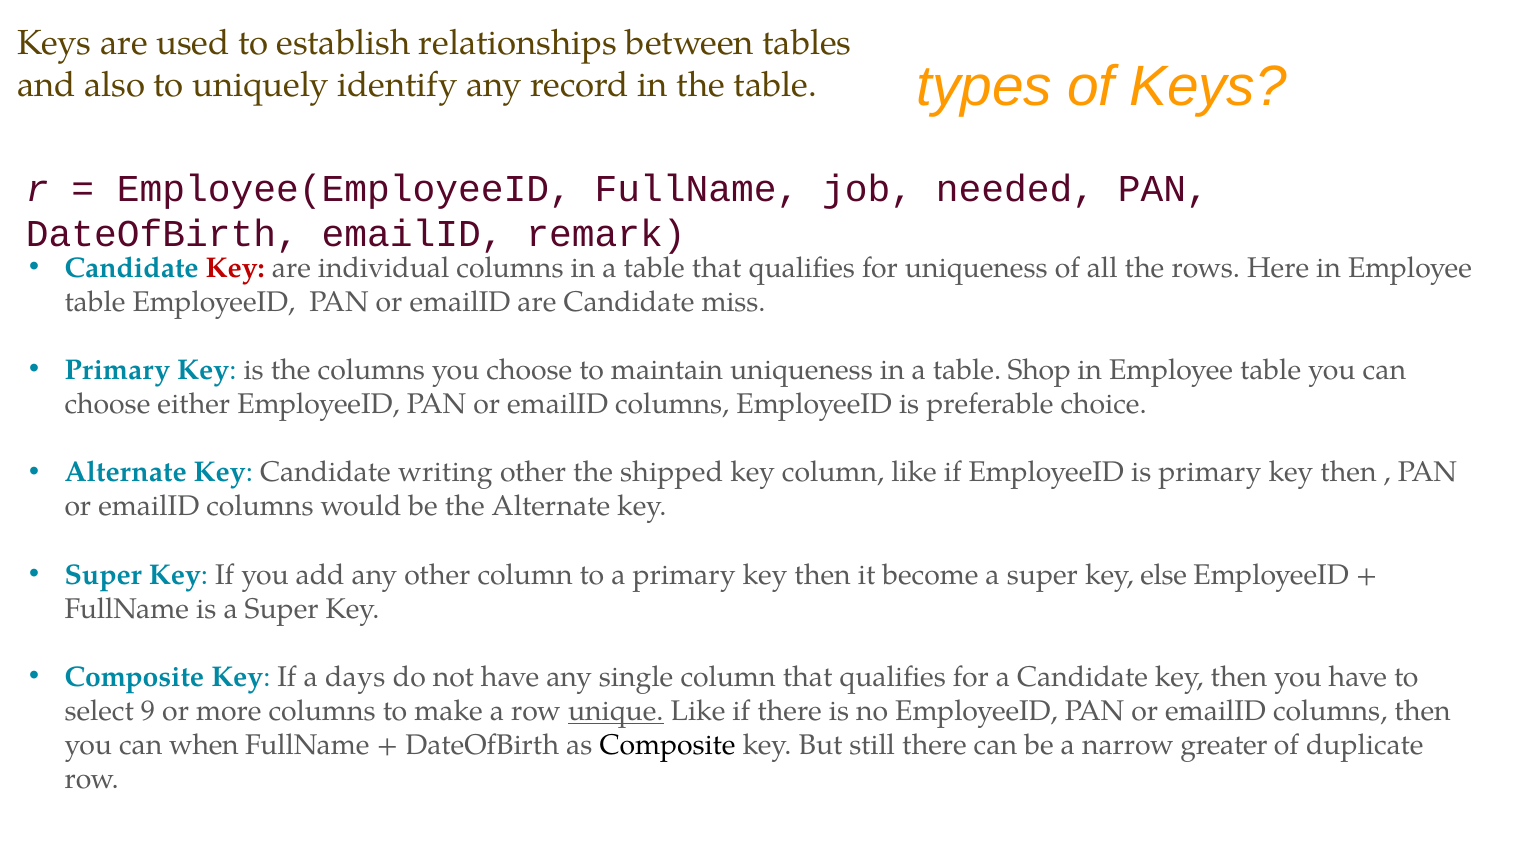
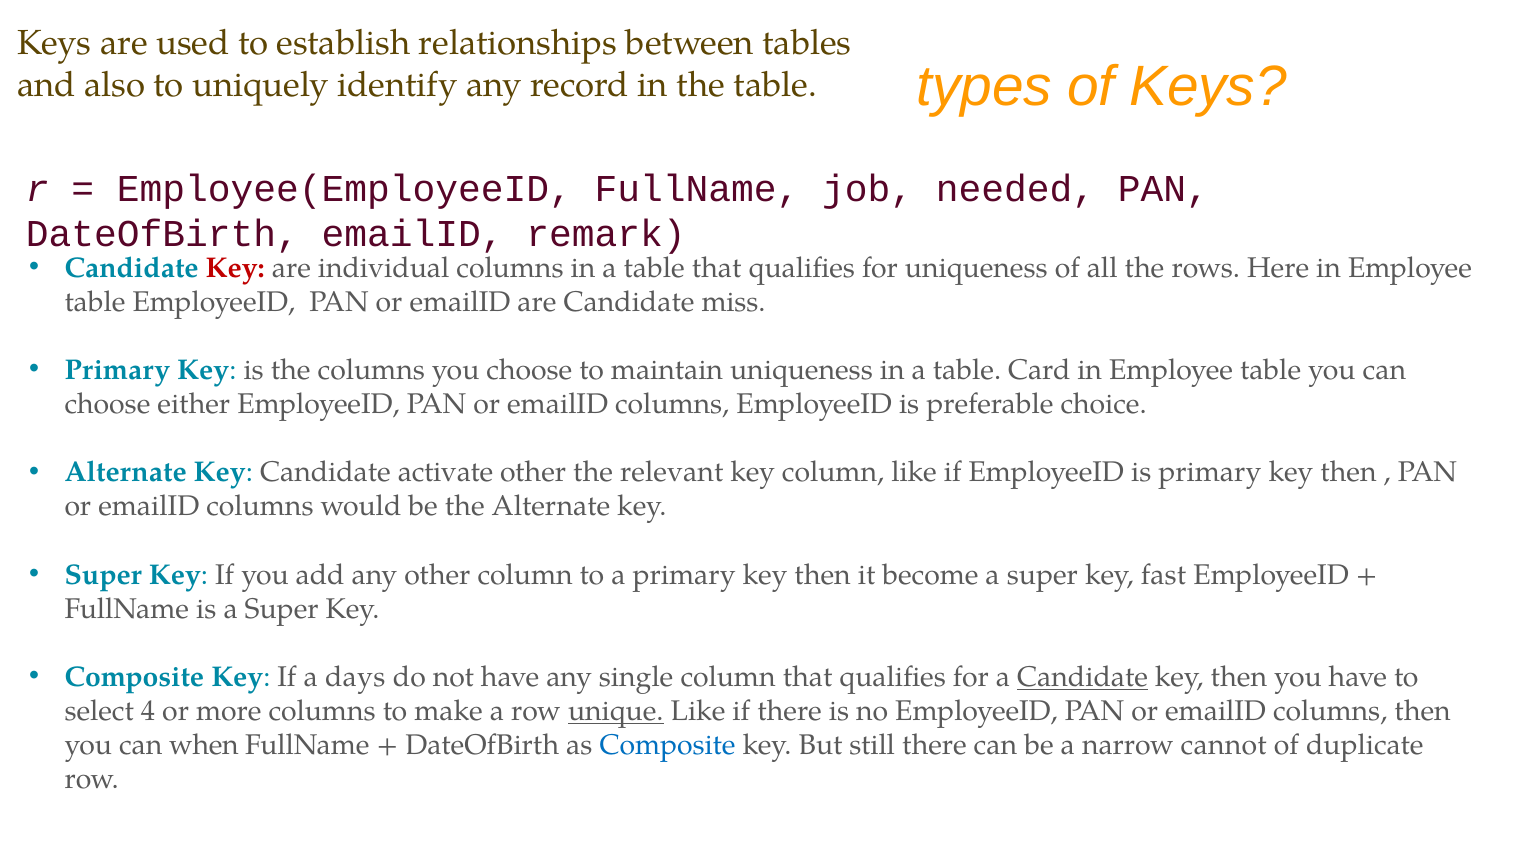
Shop: Shop -> Card
writing: writing -> activate
shipped: shipped -> relevant
else: else -> fast
Candidate at (1083, 677) underline: none -> present
9: 9 -> 4
Composite at (667, 745) colour: black -> blue
greater: greater -> cannot
